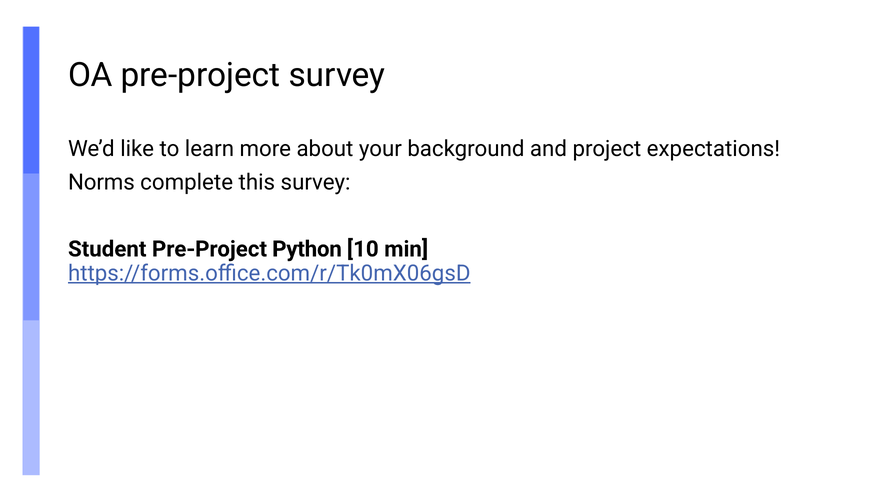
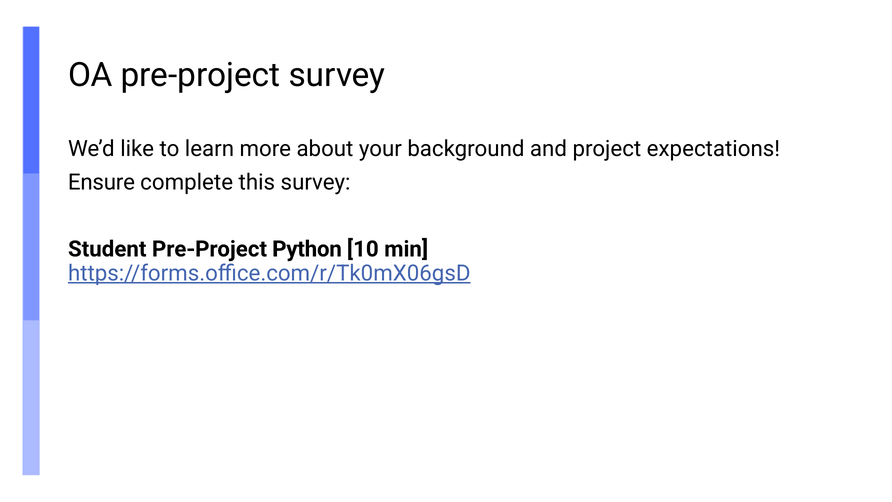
Norms: Norms -> Ensure
